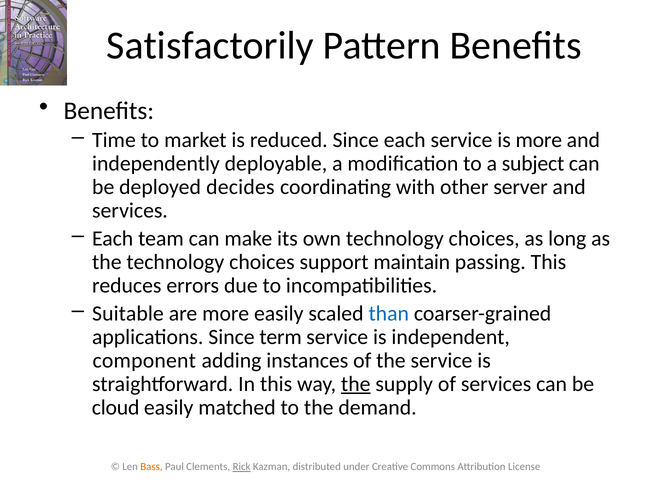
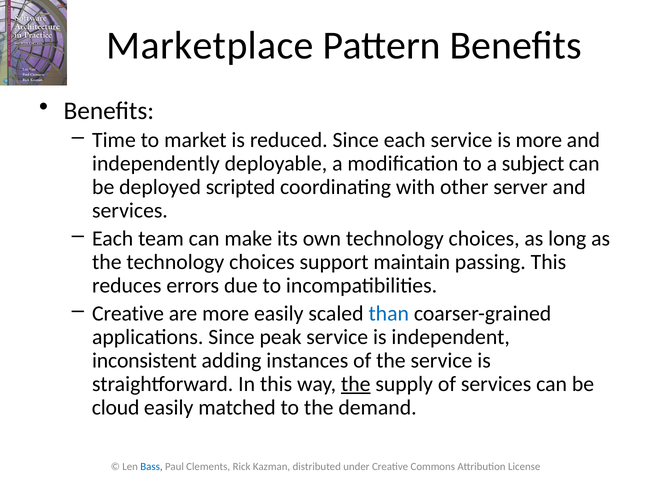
Satisfactorily: Satisfactorily -> Marketplace
decides: decides -> scripted
Suitable at (128, 314): Suitable -> Creative
term: term -> peak
component: component -> inconsistent
Bass colour: orange -> blue
Rick underline: present -> none
